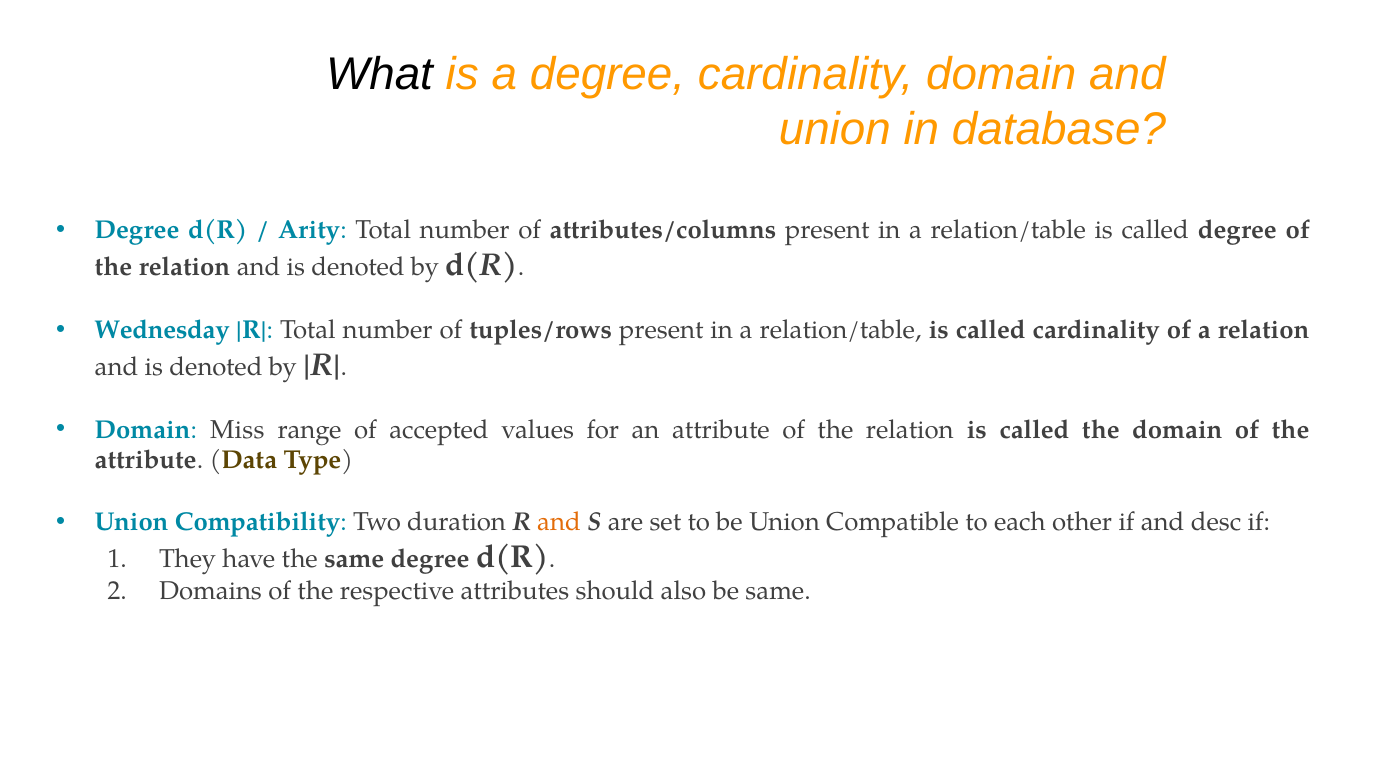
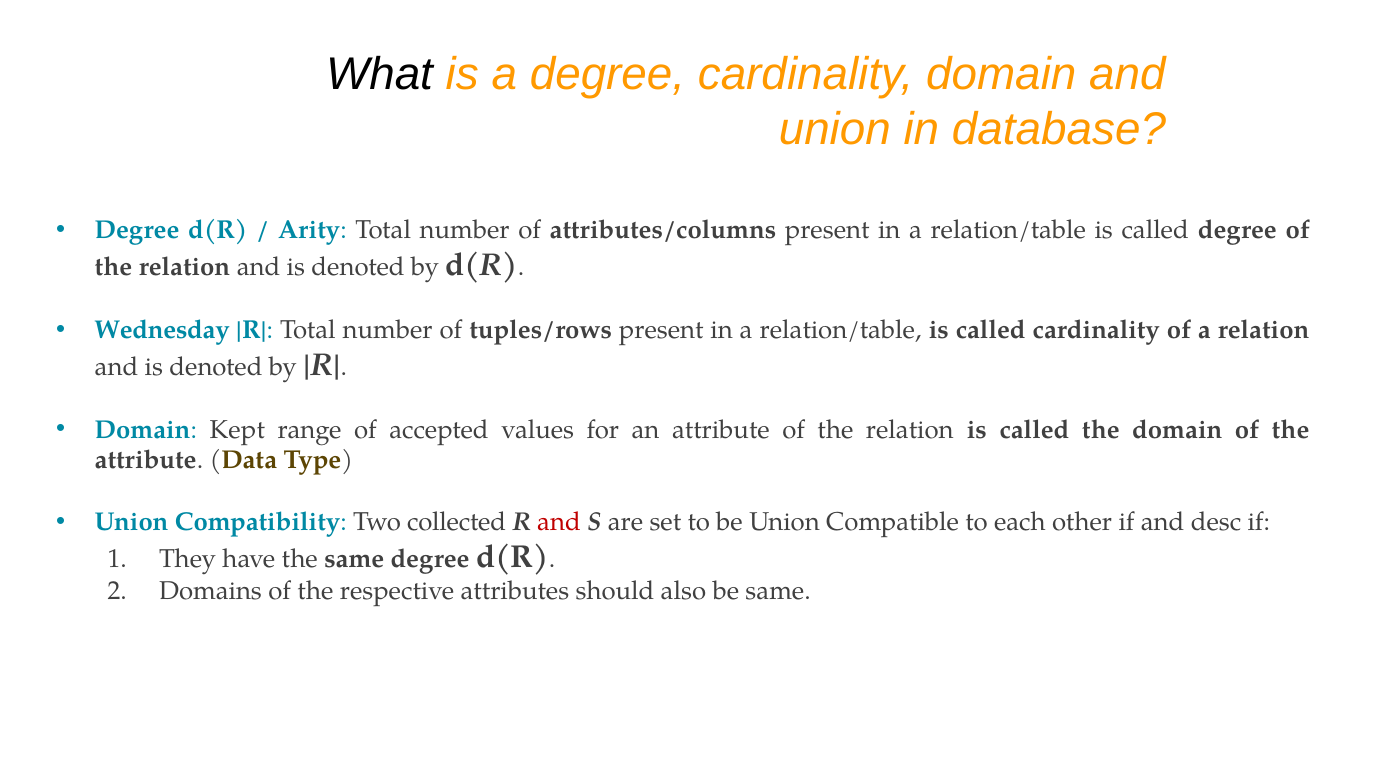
Miss: Miss -> Kept
duration: duration -> collected
and at (559, 522) colour: orange -> red
